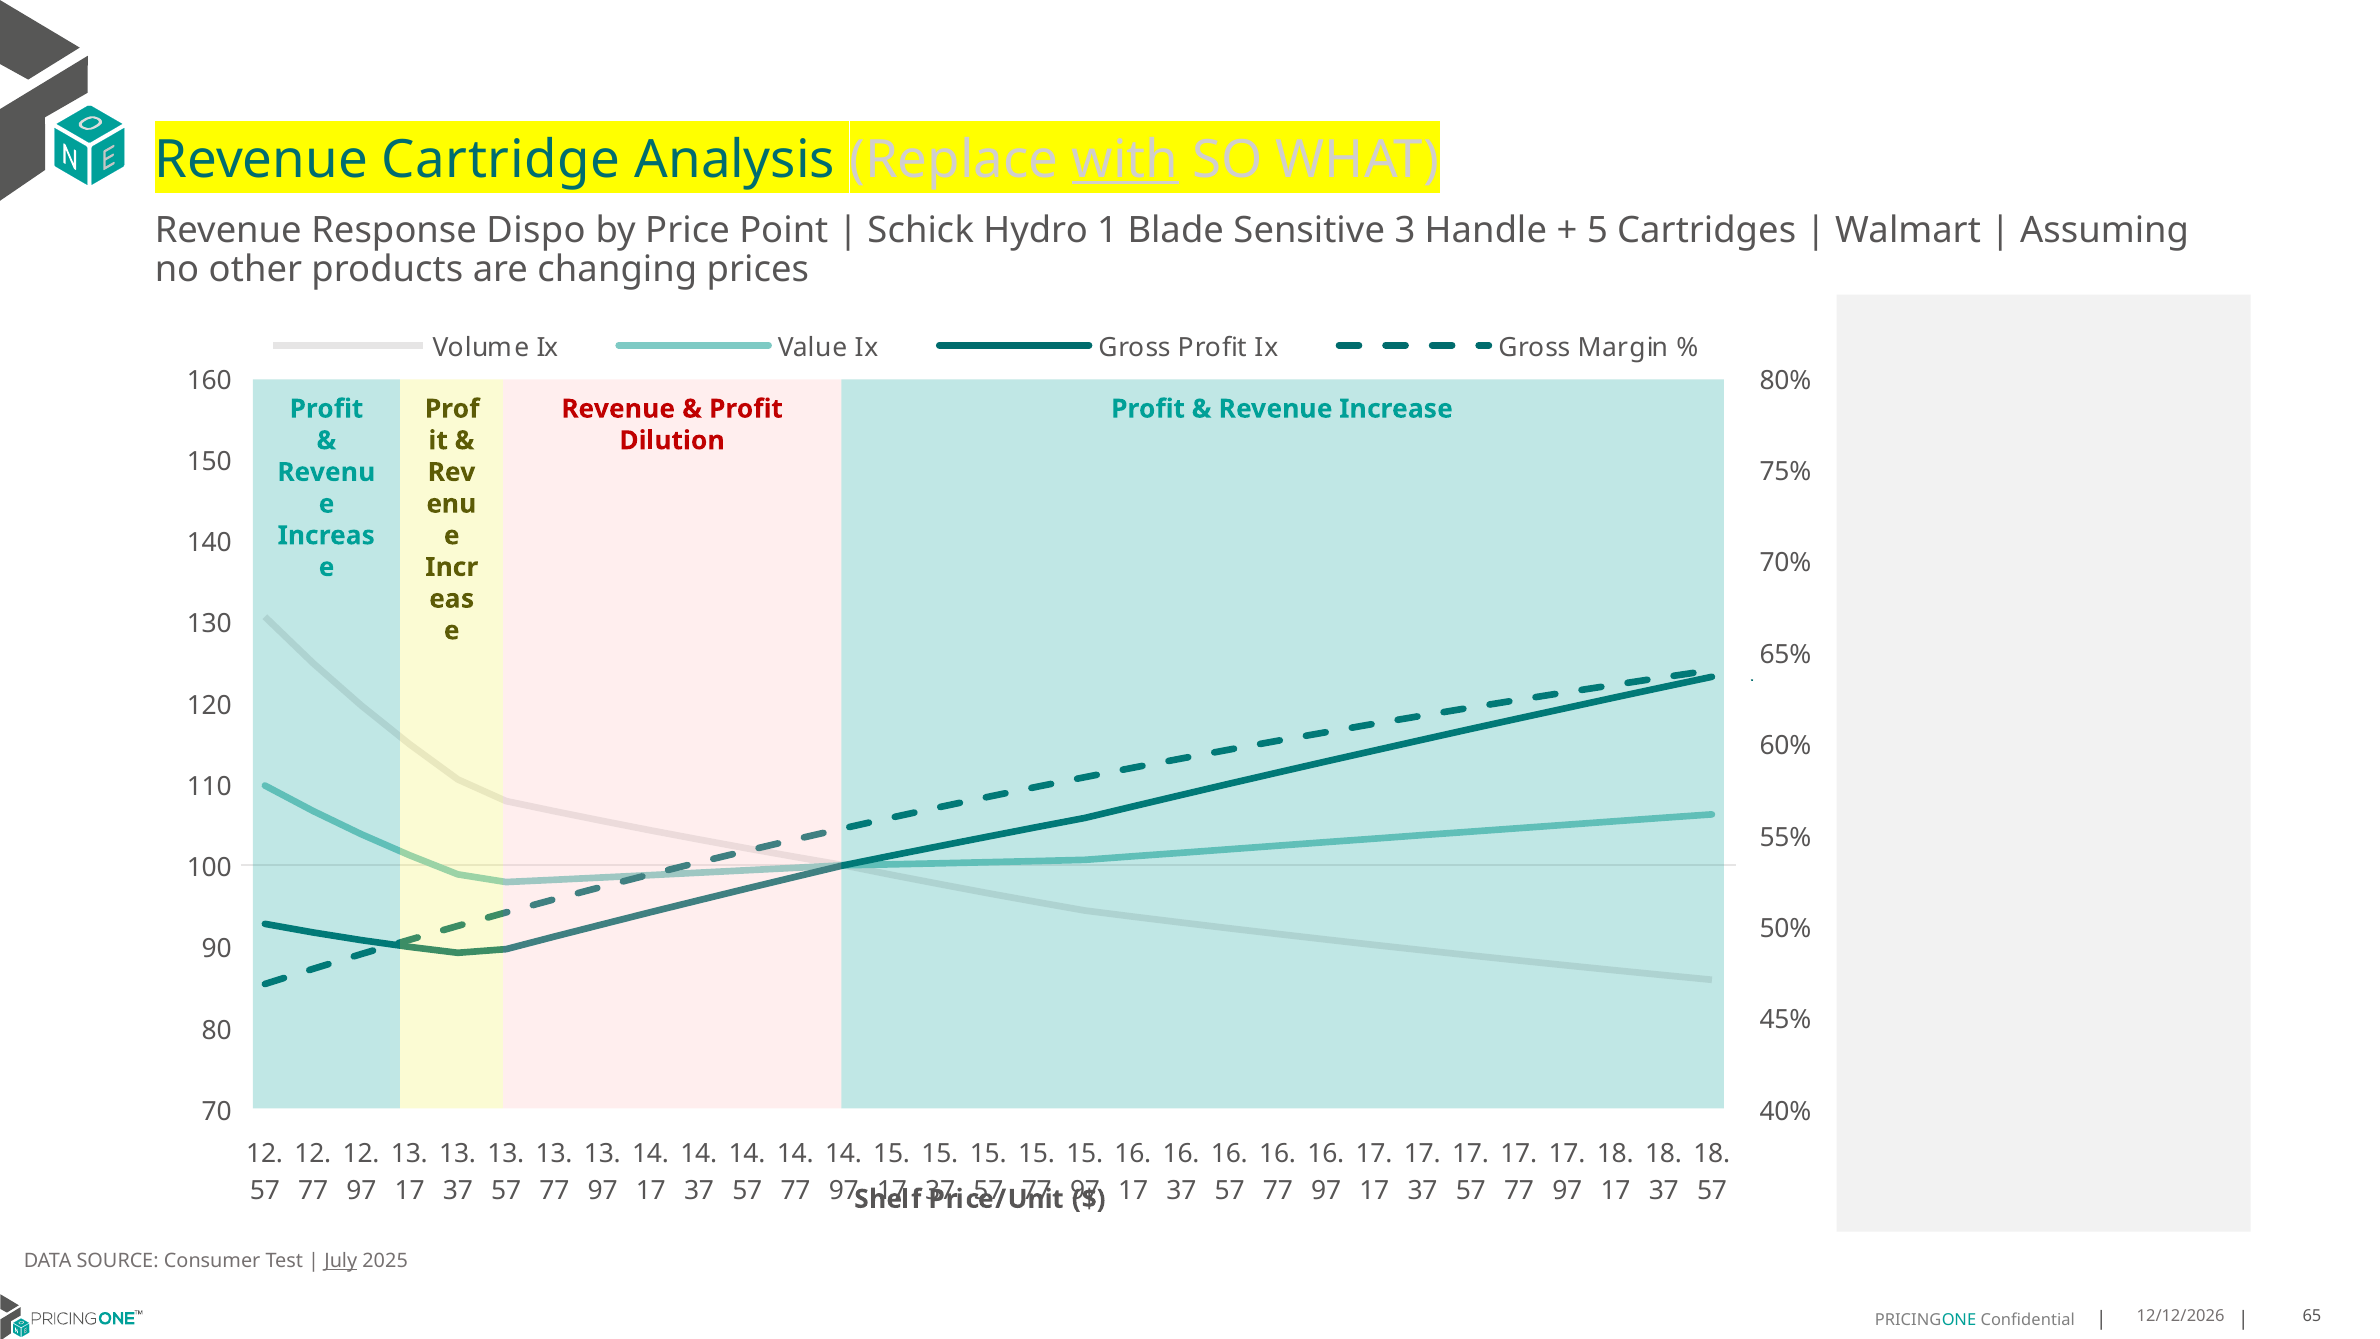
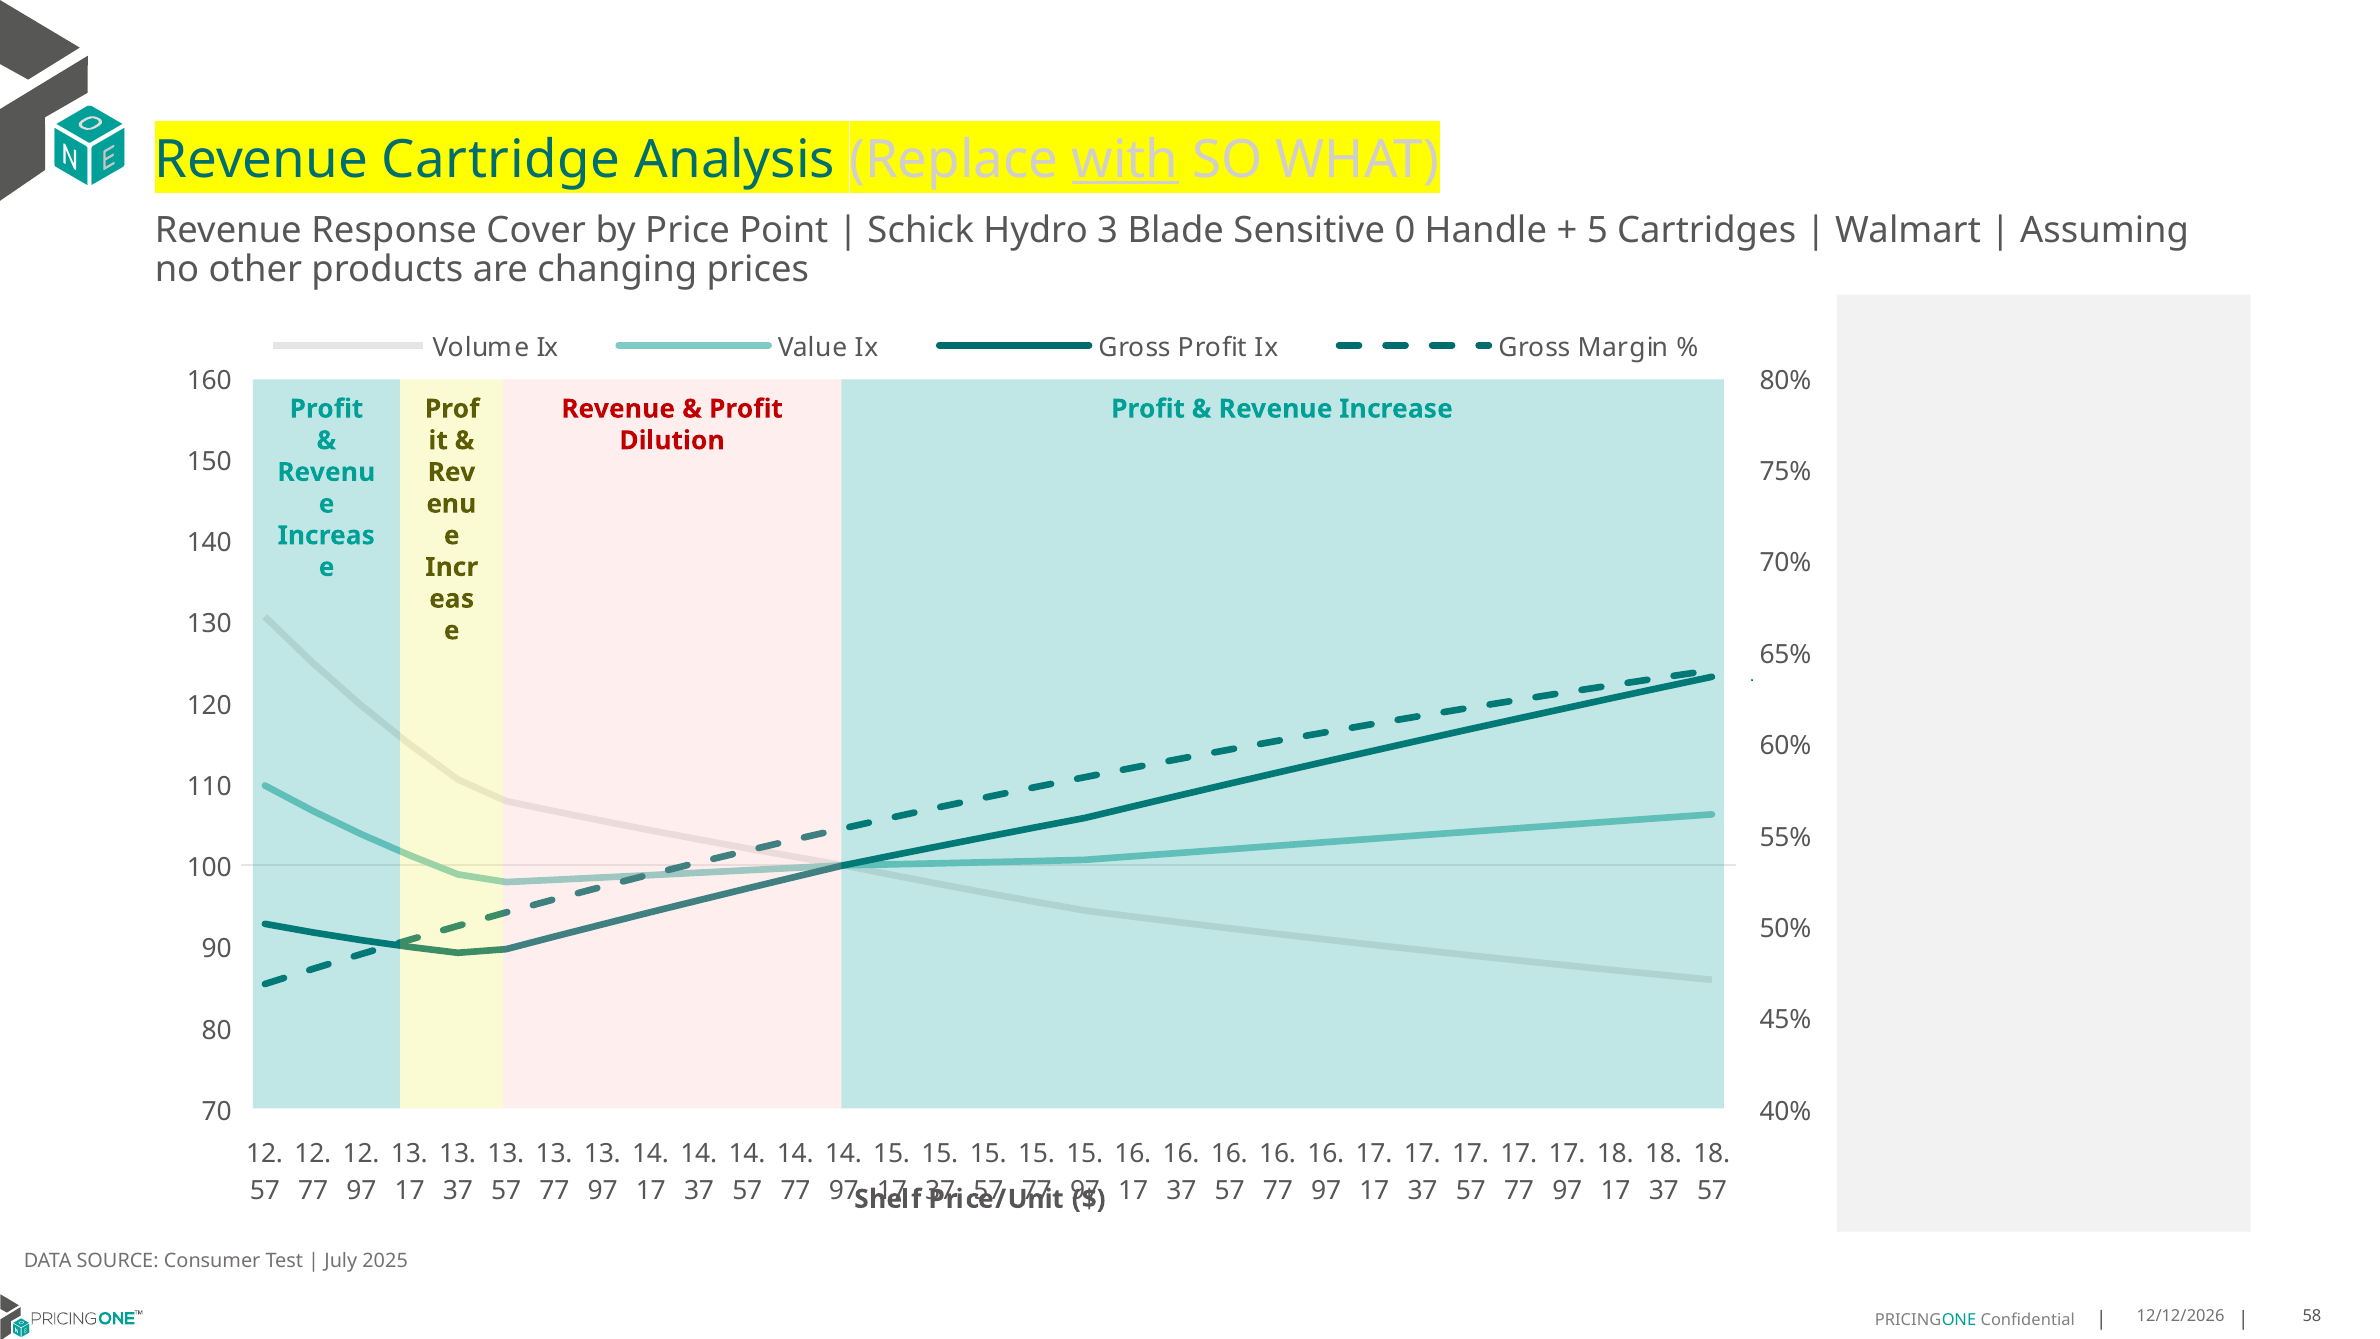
Dispo: Dispo -> Cover
1: 1 -> 3
3: 3 -> 0
July underline: present -> none
65: 65 -> 58
